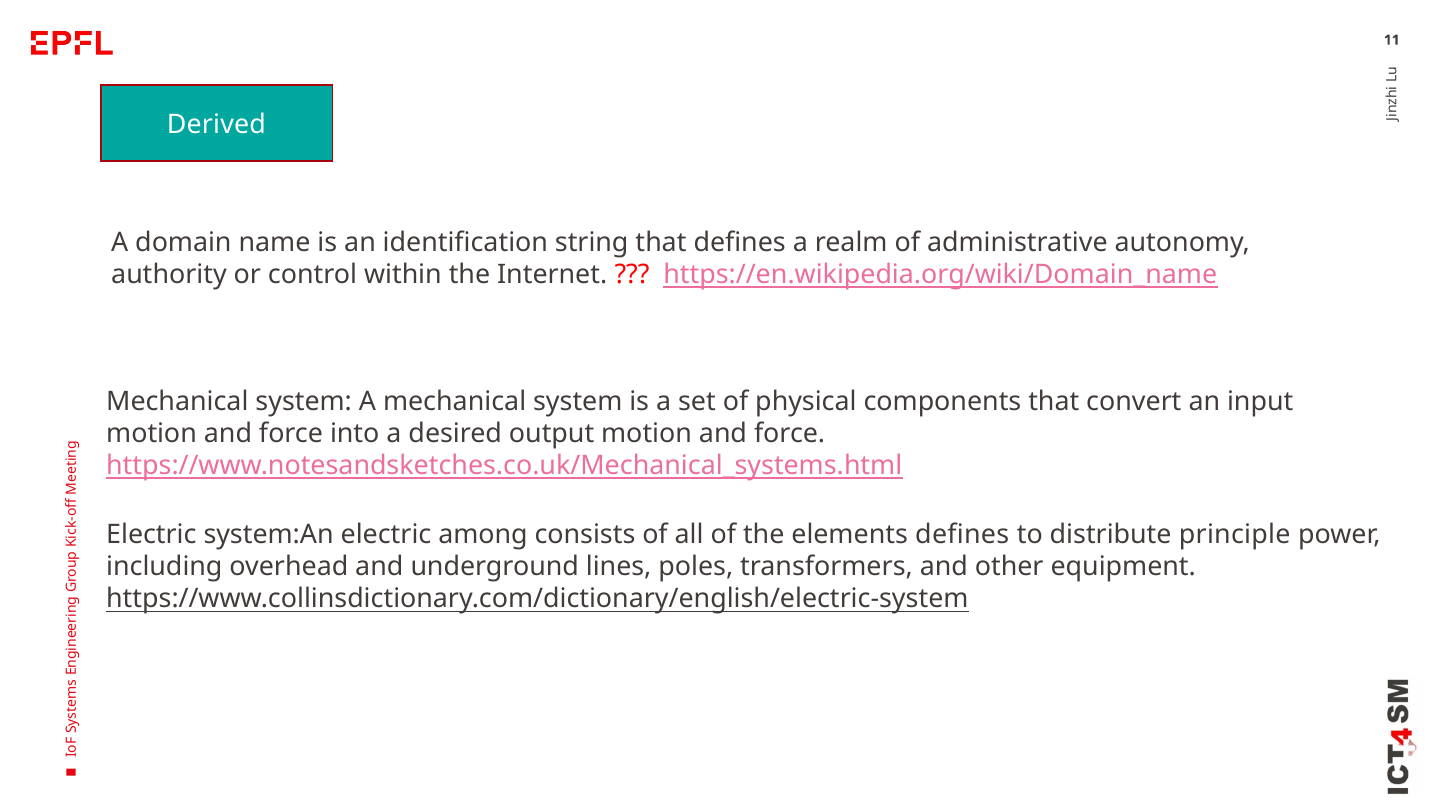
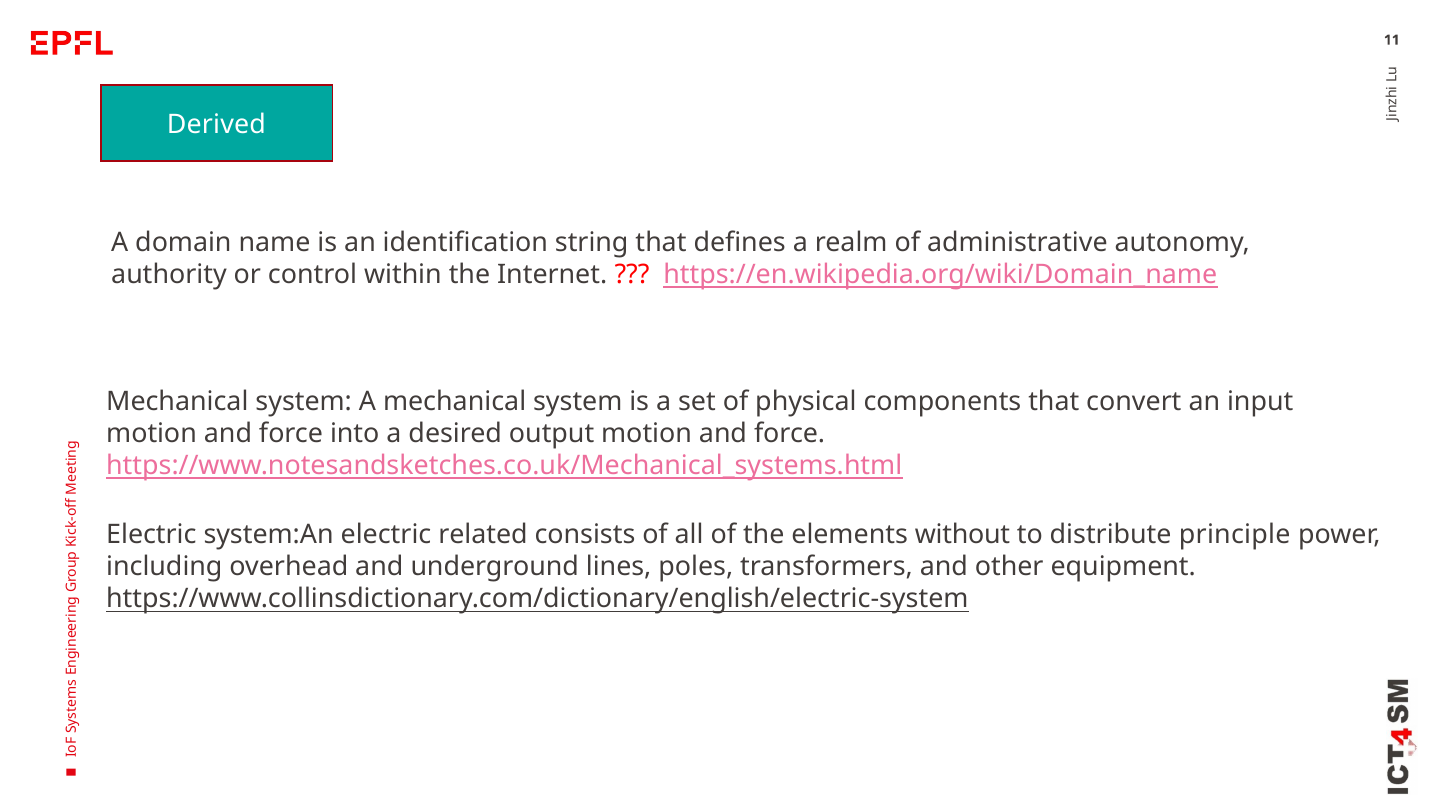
among: among -> related
elements defines: defines -> without
